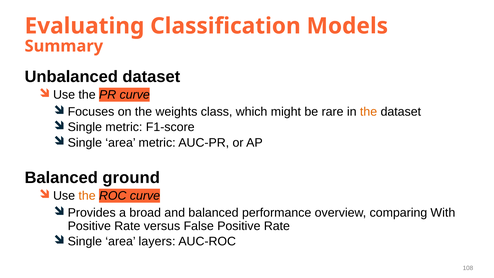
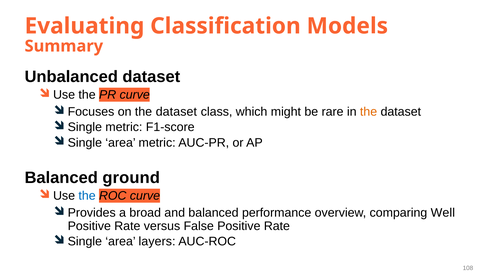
on the weights: weights -> dataset
the at (87, 196) colour: orange -> blue
With: With -> Well
